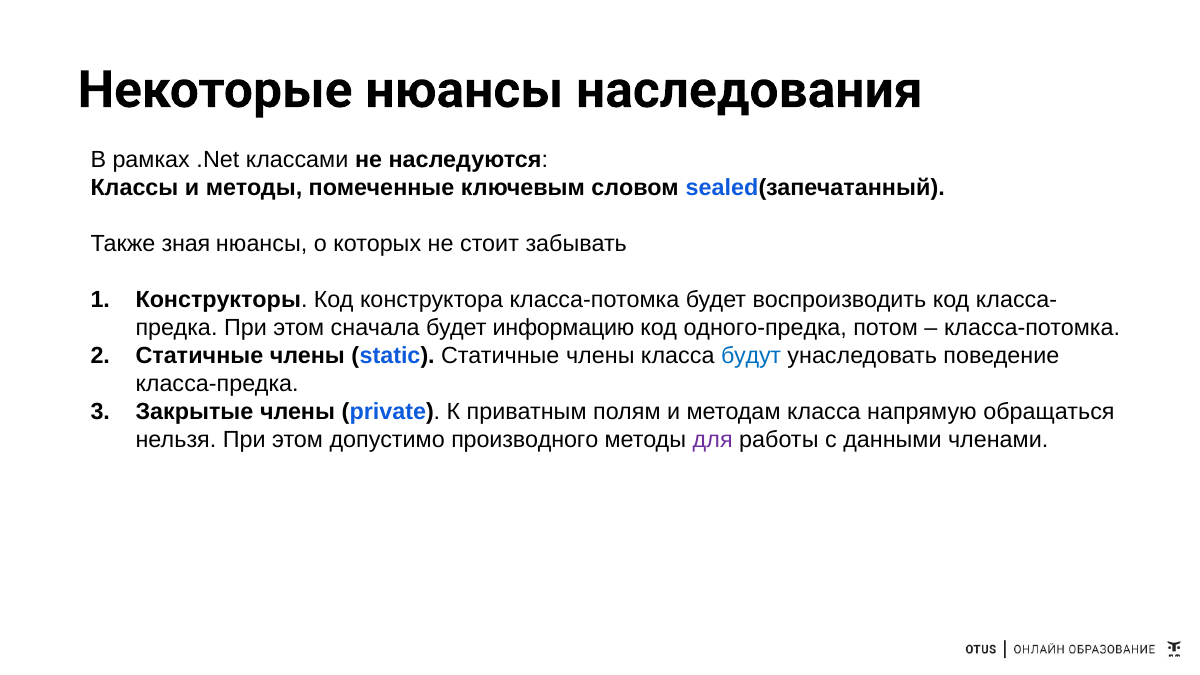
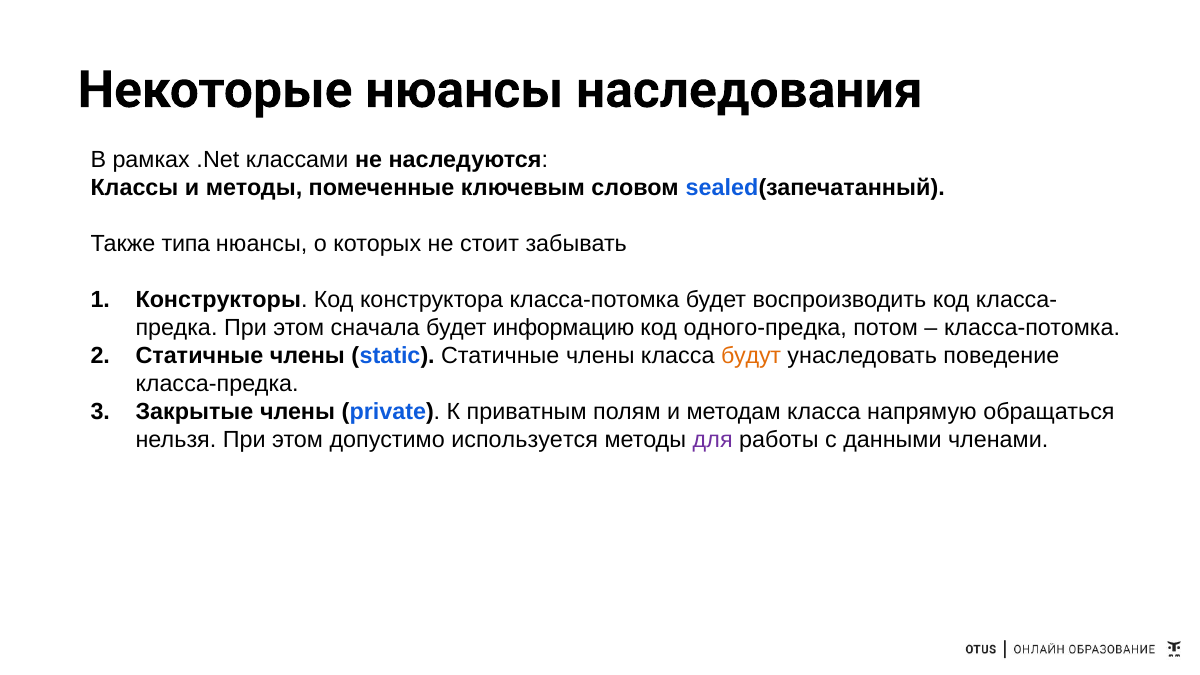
зная: зная -> типа
будут colour: blue -> orange
производного: производного -> используется
